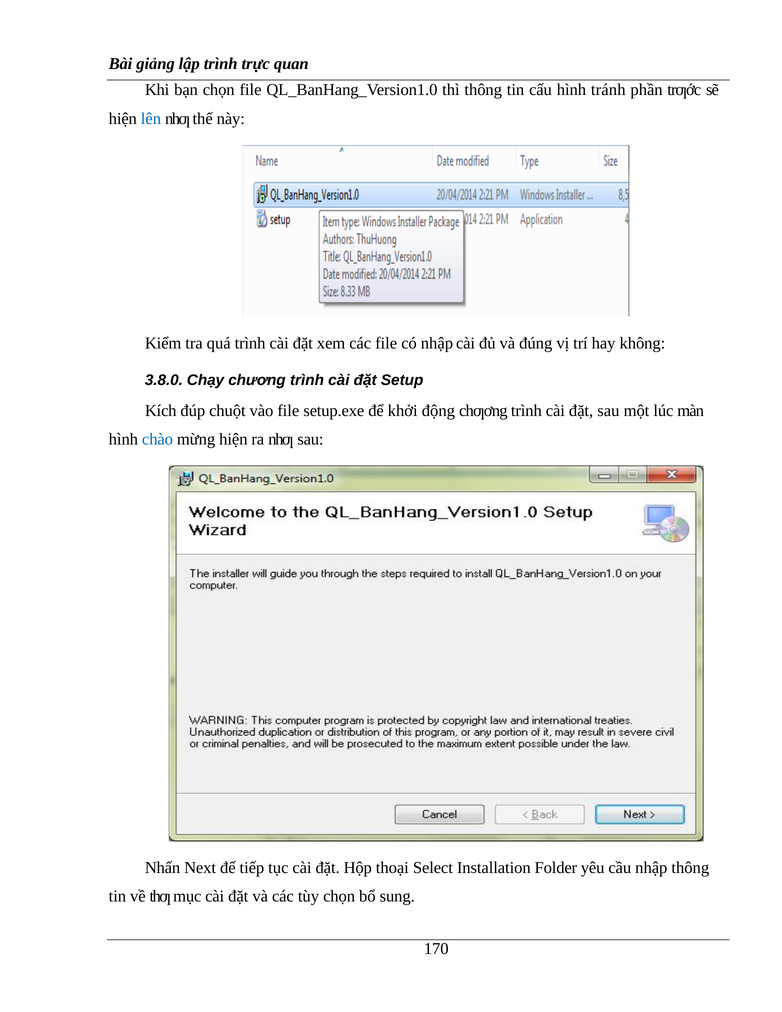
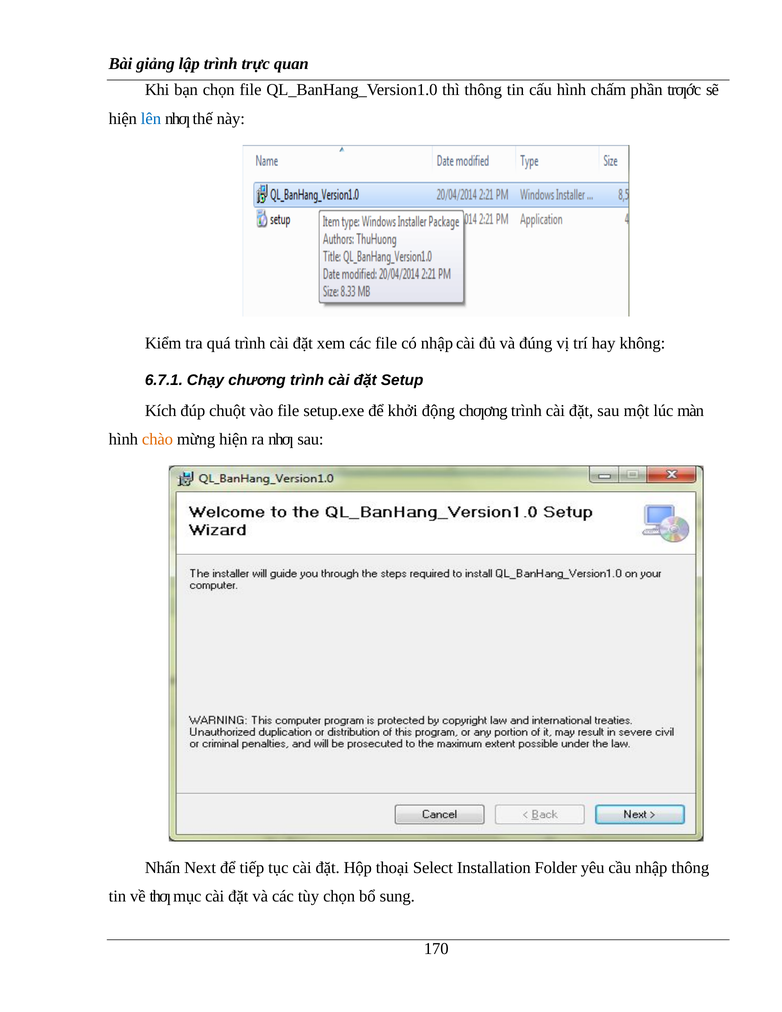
tránh: tránh -> chấm
3.8.0: 3.8.0 -> 6.7.1
chào colour: blue -> orange
